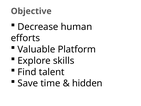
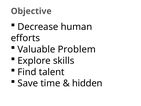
Platform: Platform -> Problem
